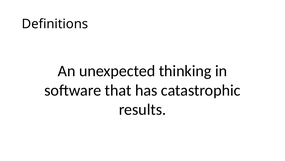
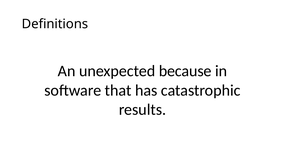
thinking: thinking -> because
